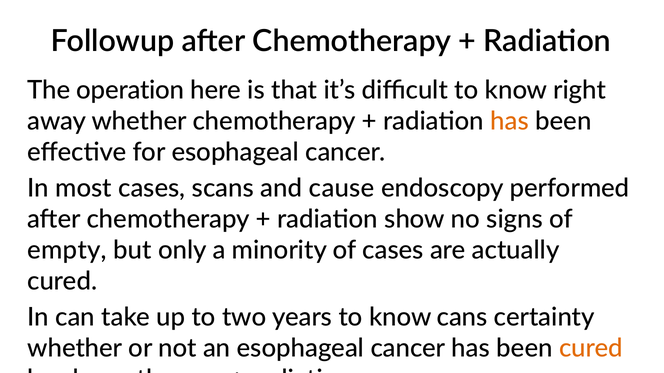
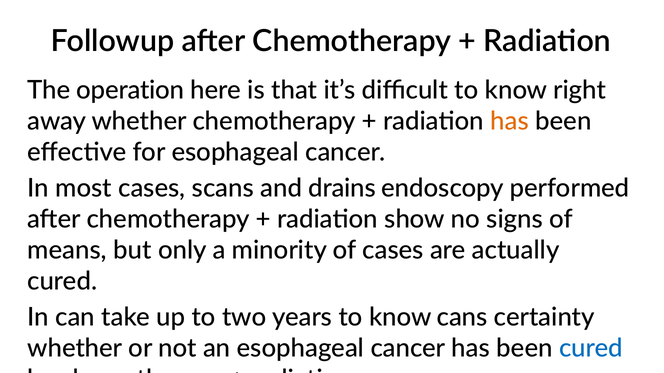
cause: cause -> drains
empty: empty -> means
cured at (591, 349) colour: orange -> blue
